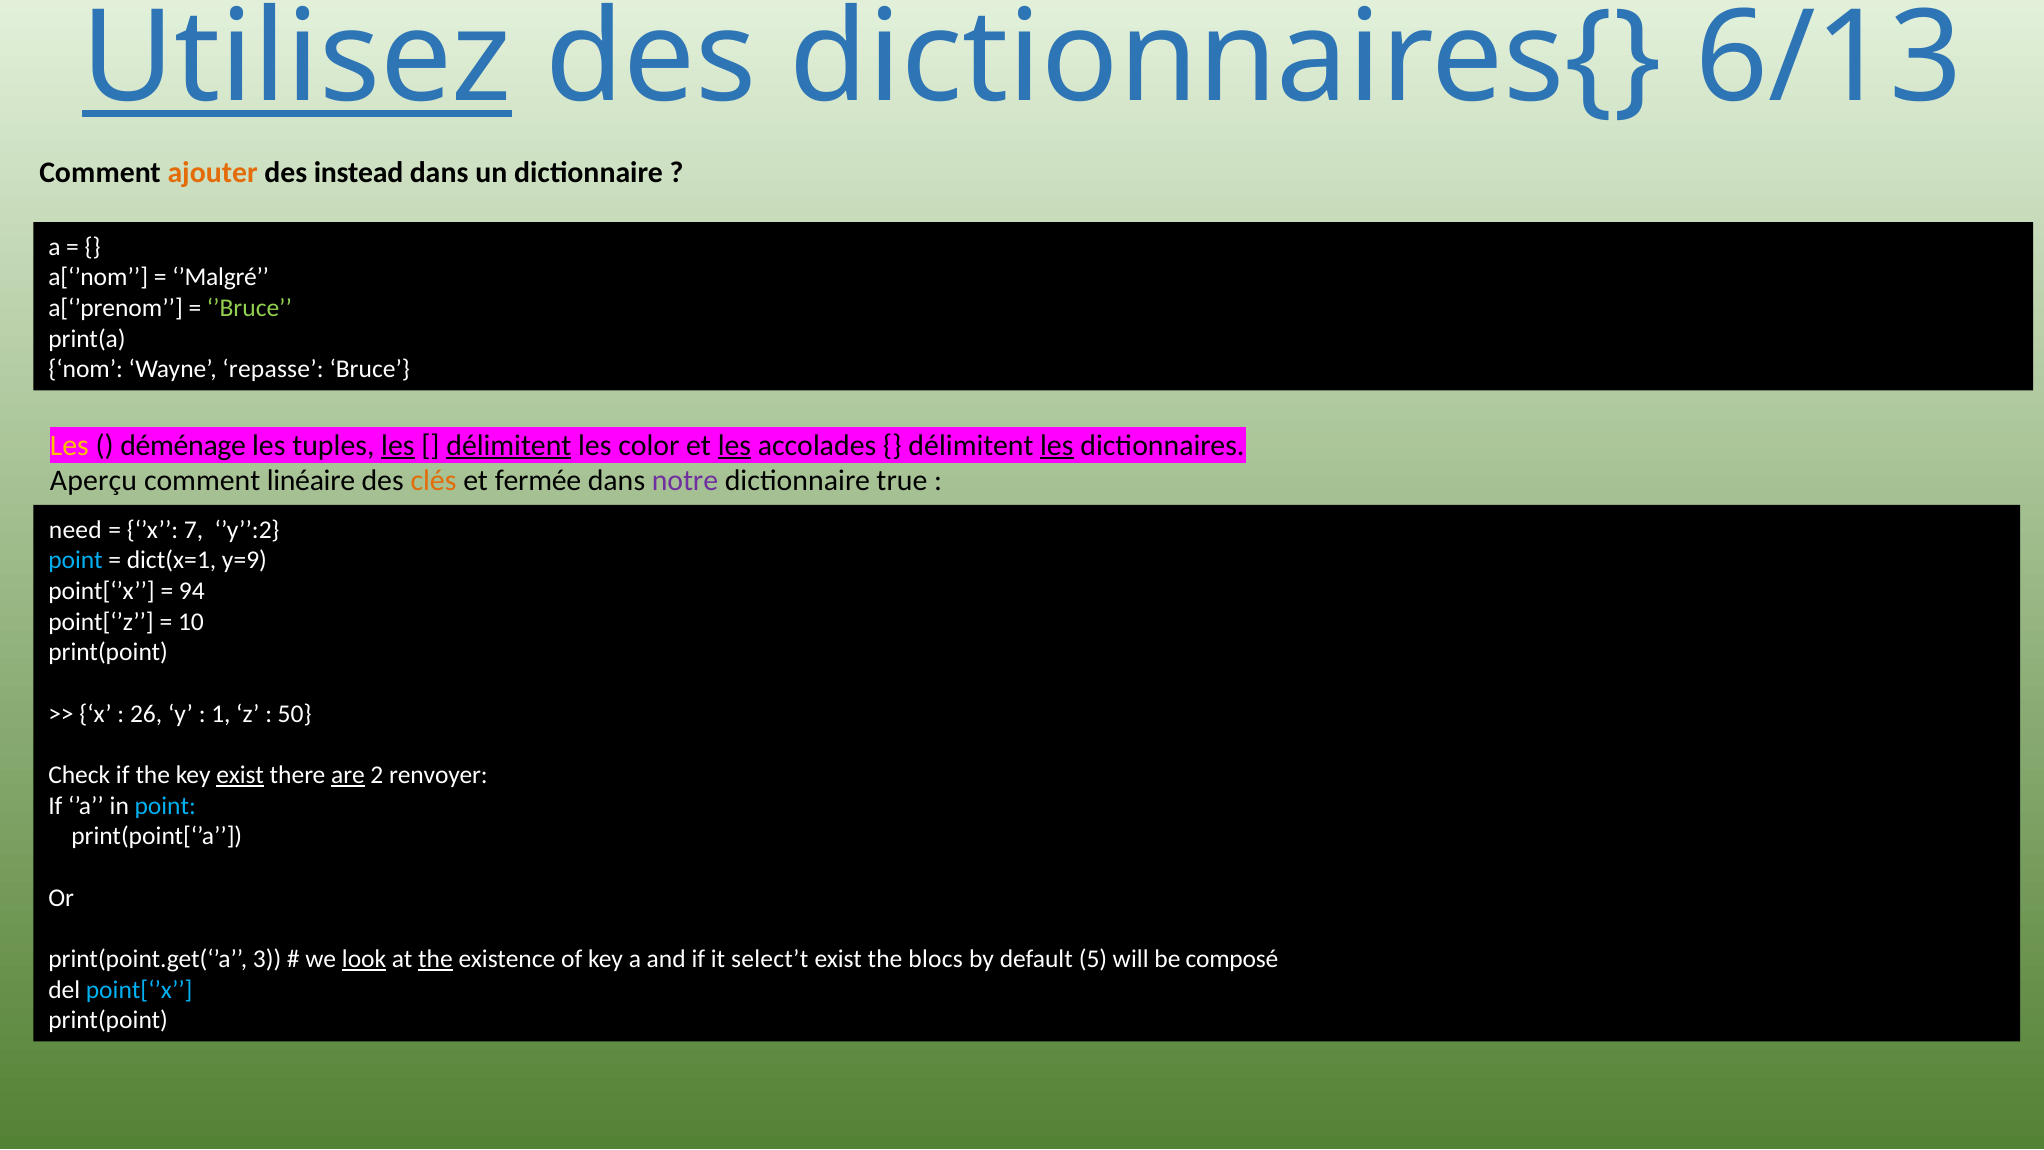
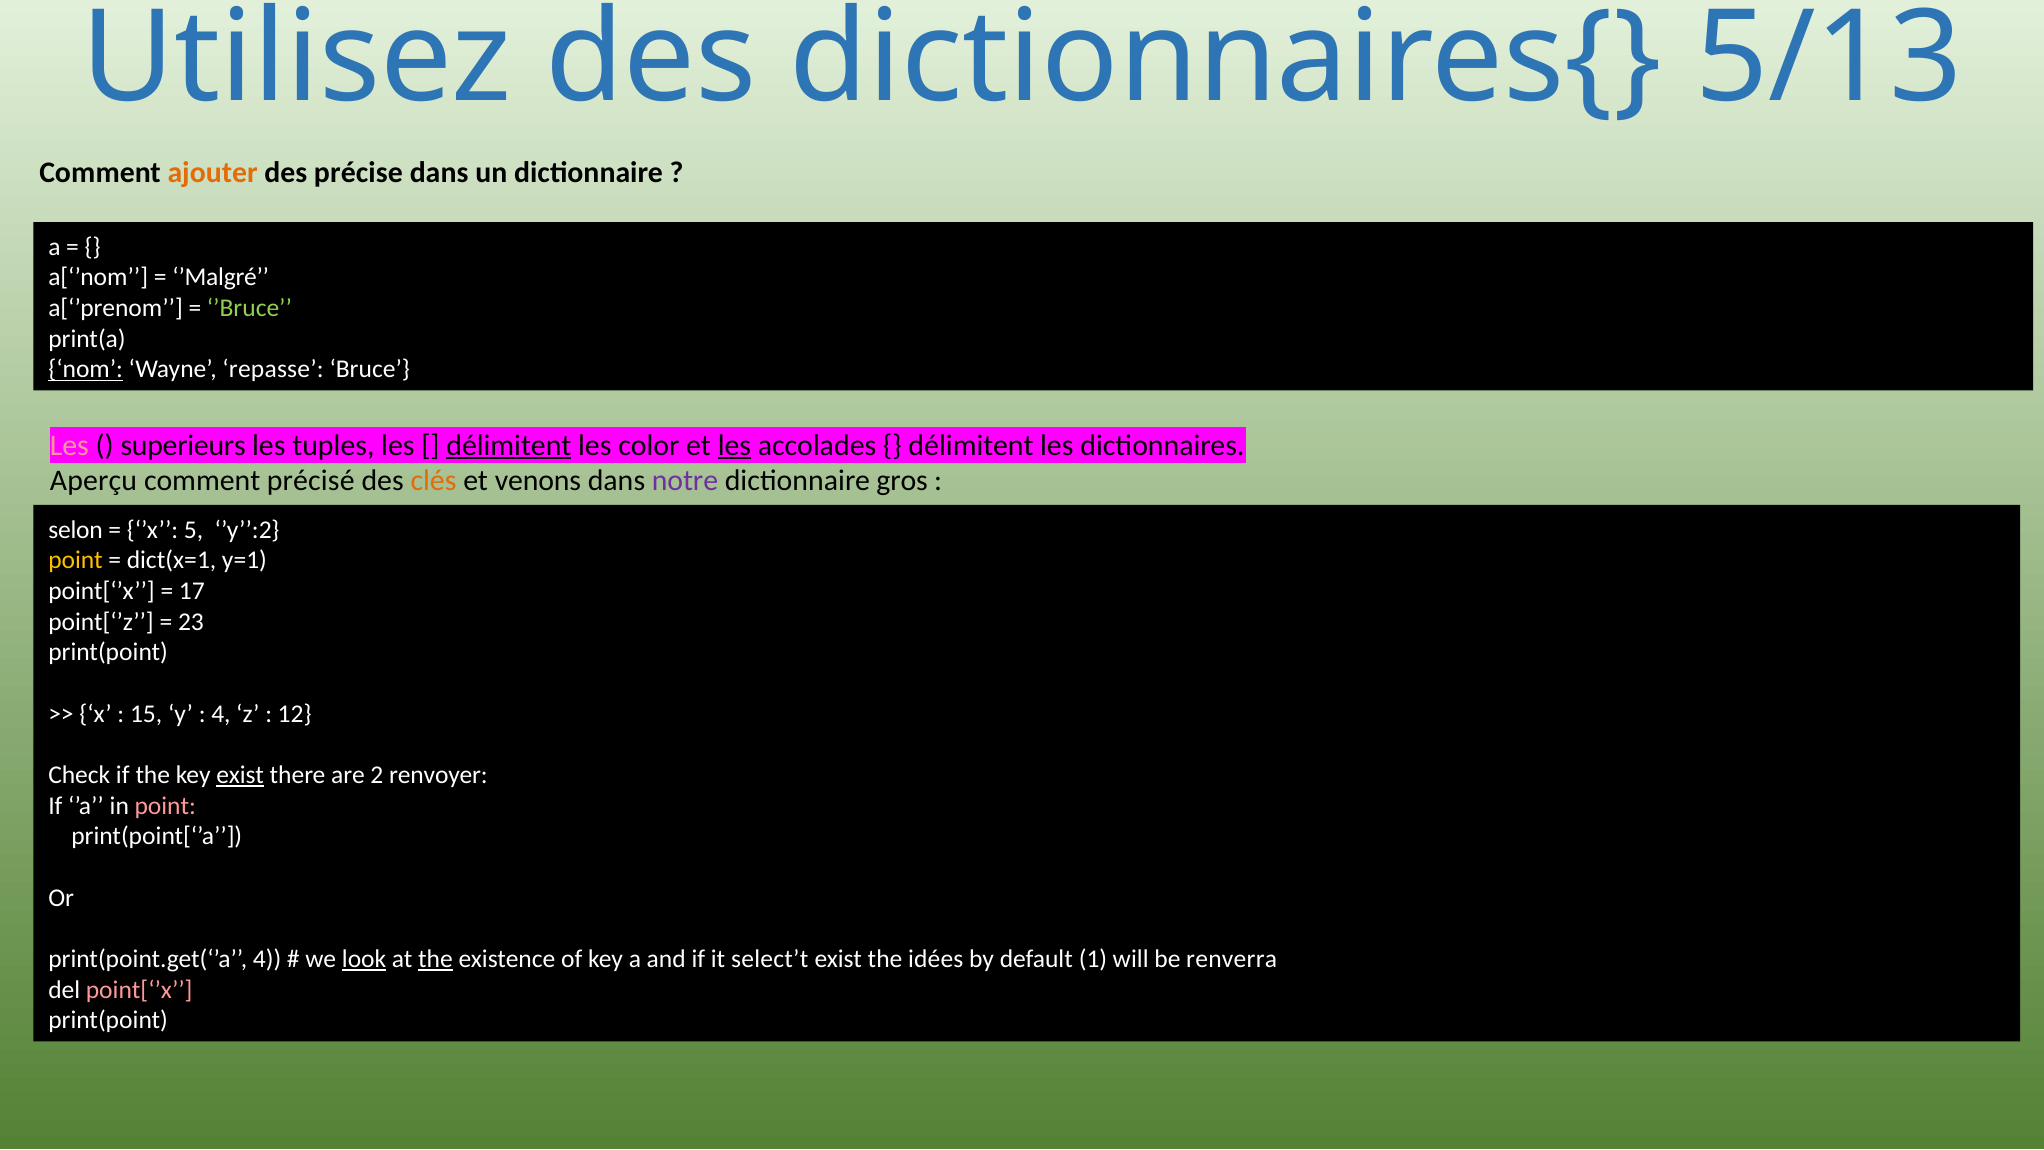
Utilisez underline: present -> none
6/13: 6/13 -> 5/13
instead: instead -> précise
nom underline: none -> present
Les at (69, 445) colour: yellow -> pink
déménage: déménage -> superieurs
les at (398, 445) underline: present -> none
les at (1057, 445) underline: present -> none
linéaire: linéaire -> précisé
fermée: fermée -> venons
true: true -> gros
need: need -> selon
7: 7 -> 5
point at (75, 560) colour: light blue -> yellow
y=9: y=9 -> y=1
94: 94 -> 17
10: 10 -> 23
26: 26 -> 15
1 at (221, 713): 1 -> 4
50: 50 -> 12
are underline: present -> none
point at (165, 805) colour: light blue -> pink
print(point.get(‘’a 3: 3 -> 4
blocs: blocs -> idées
5: 5 -> 1
composé: composé -> renverra
point[‘’x at (139, 989) colour: light blue -> pink
